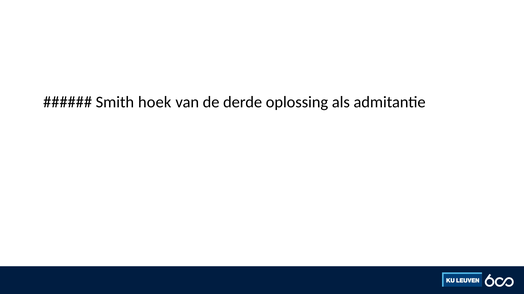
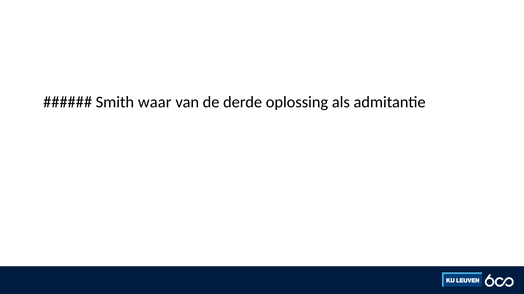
hoek: hoek -> waar
